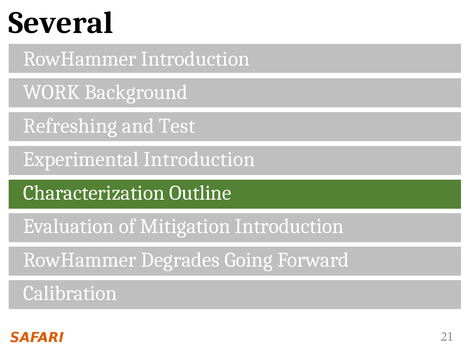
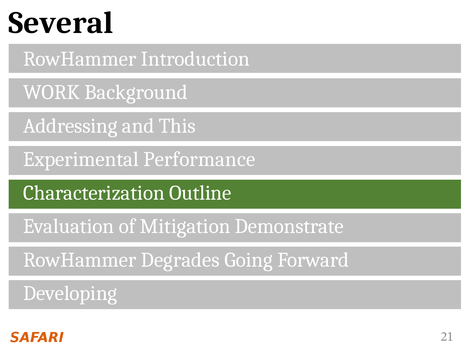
Refreshing: Refreshing -> Addressing
Test: Test -> This
Experimental Introduction: Introduction -> Performance
Mitigation Introduction: Introduction -> Demonstrate
Calibration: Calibration -> Developing
